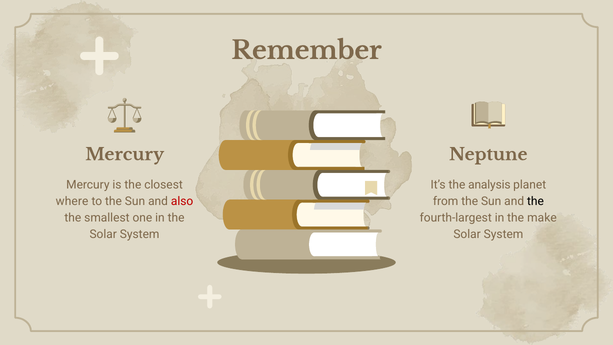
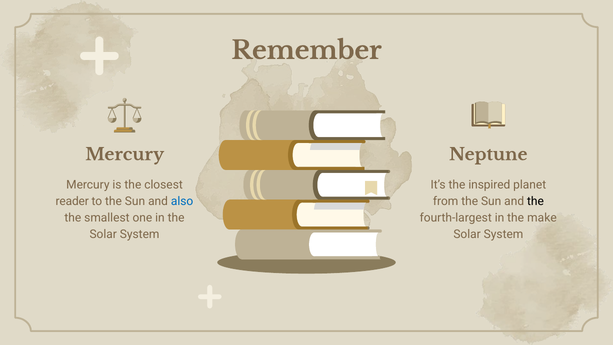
analysis: analysis -> inspired
where: where -> reader
also colour: red -> blue
